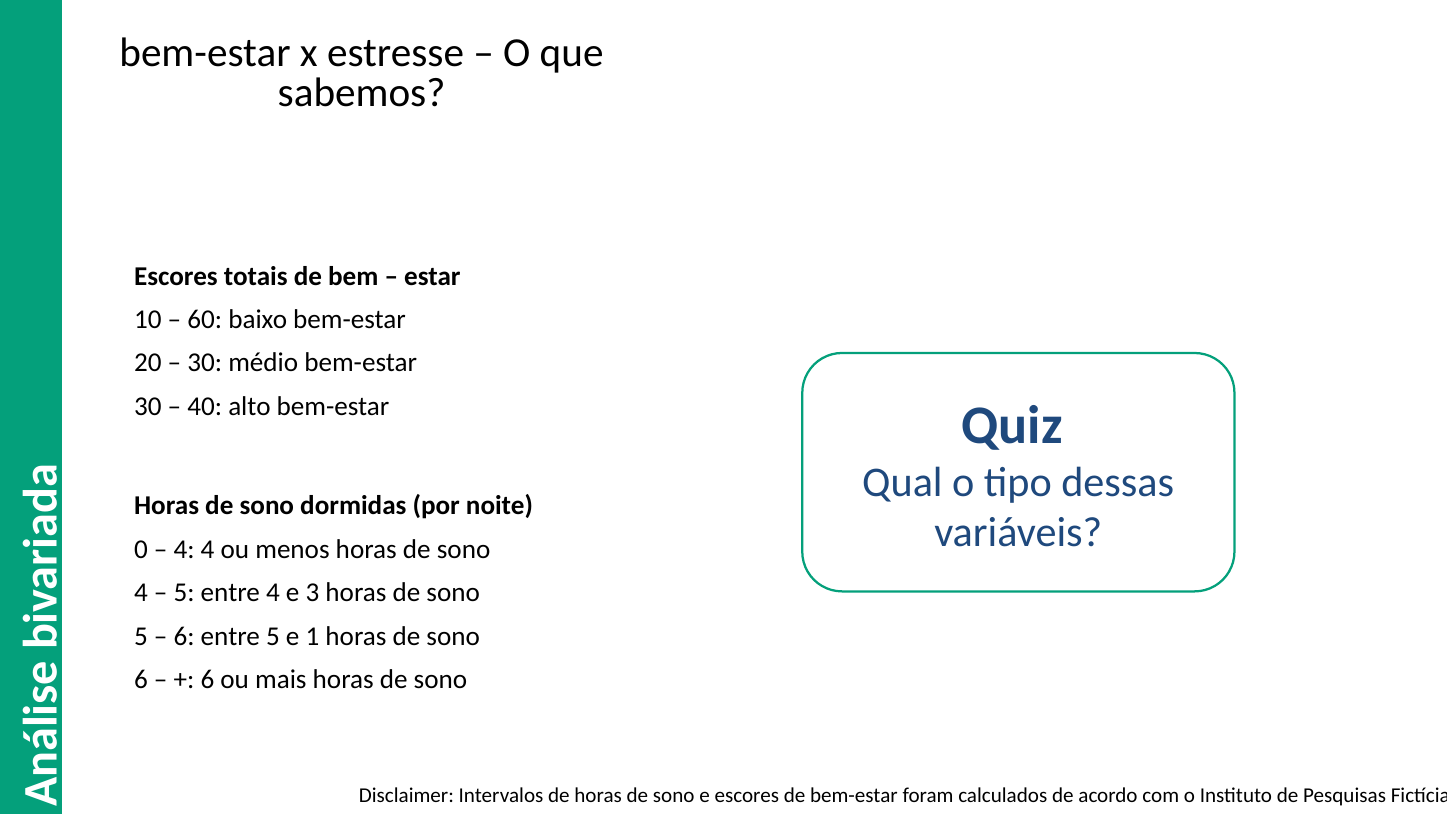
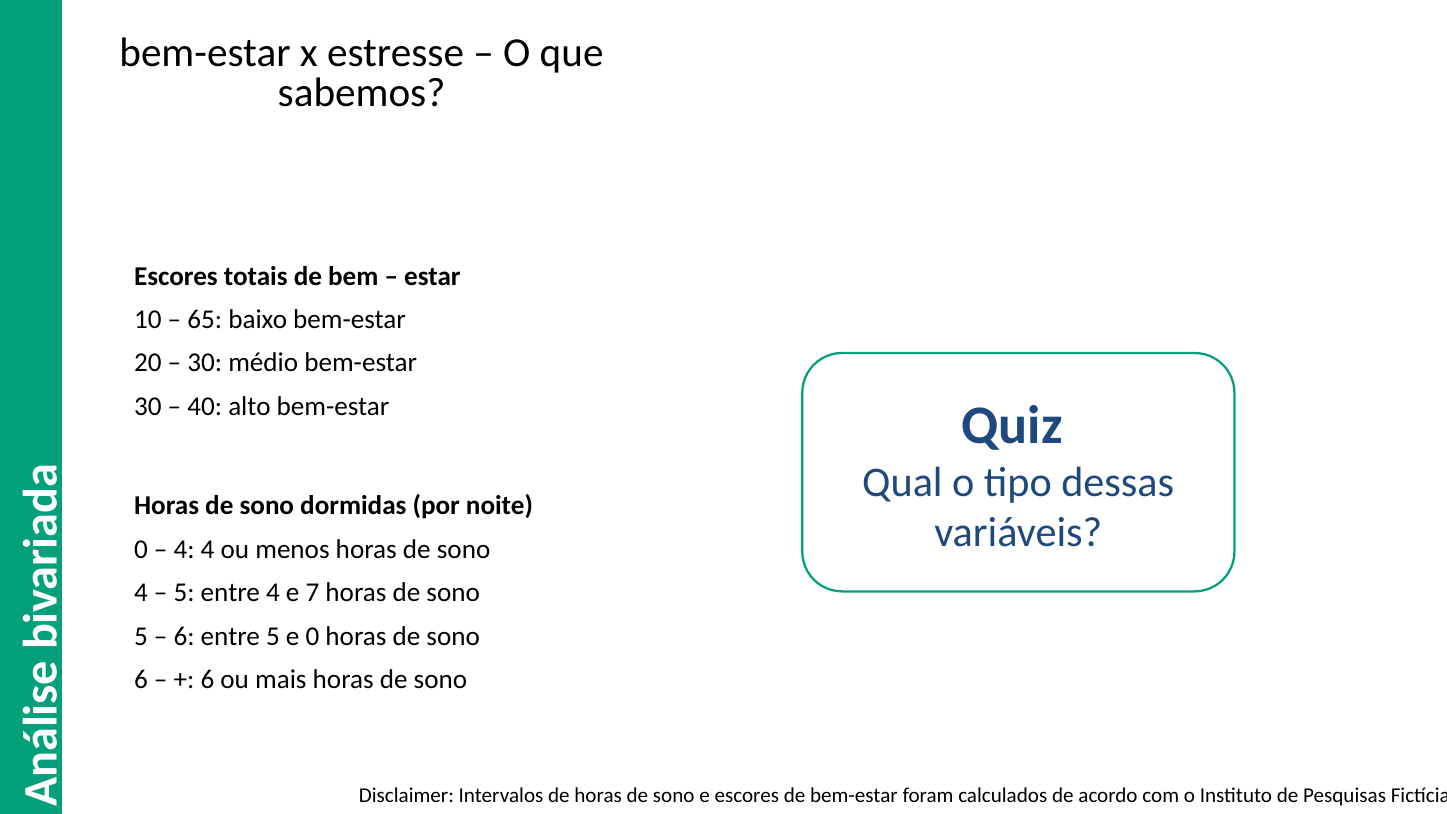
60: 60 -> 65
3: 3 -> 7
e 1: 1 -> 0
